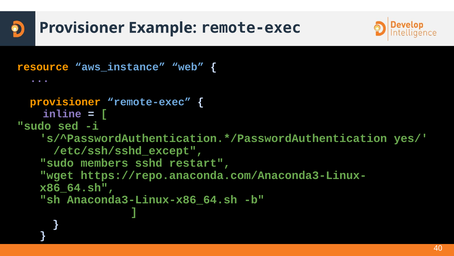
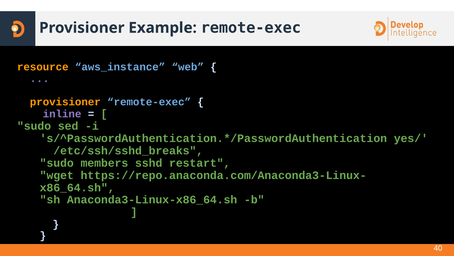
/etc/ssh/sshd_except: /etc/ssh/sshd_except -> /etc/ssh/sshd_breaks
